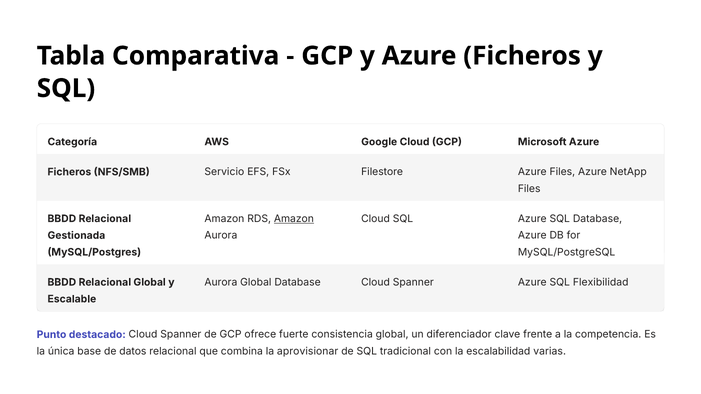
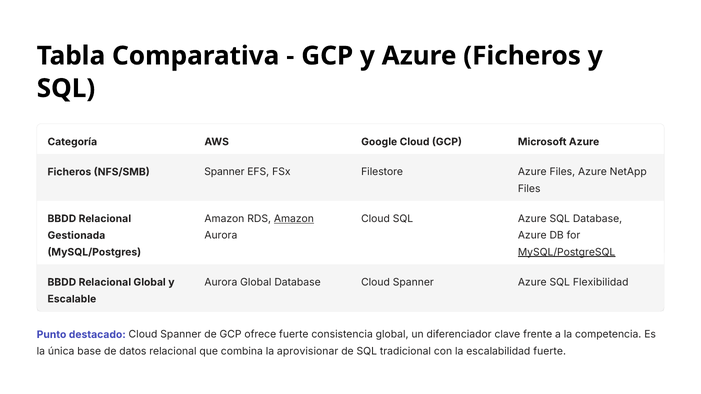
NFS/SMB Servicio: Servicio -> Spanner
MySQL/PostgreSQL underline: none -> present
escalabilidad varias: varias -> fuerte
